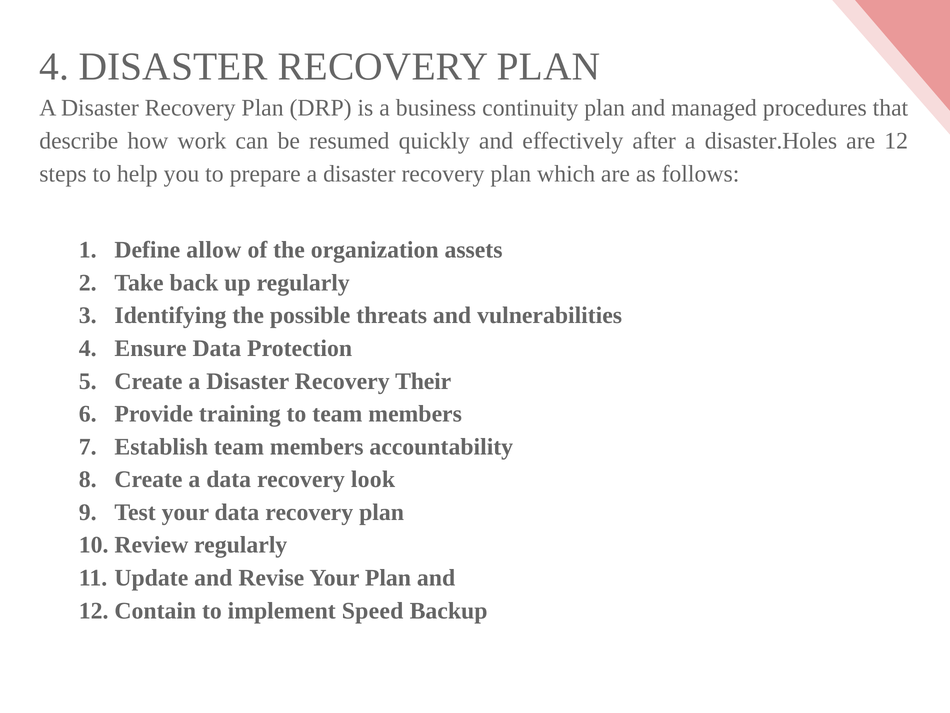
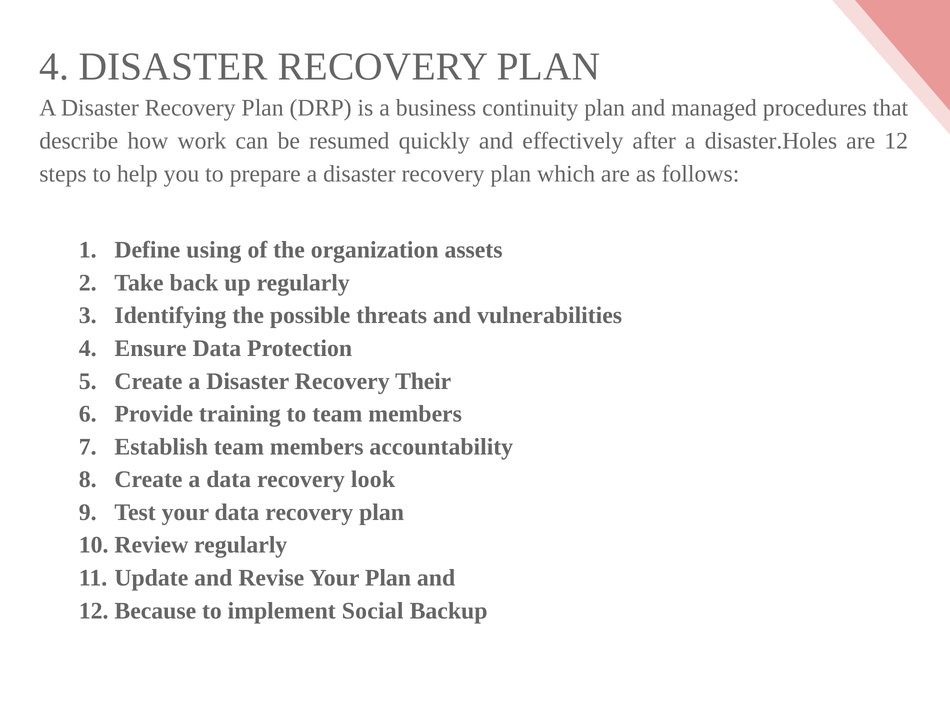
allow: allow -> using
Contain: Contain -> Because
Speed: Speed -> Social
